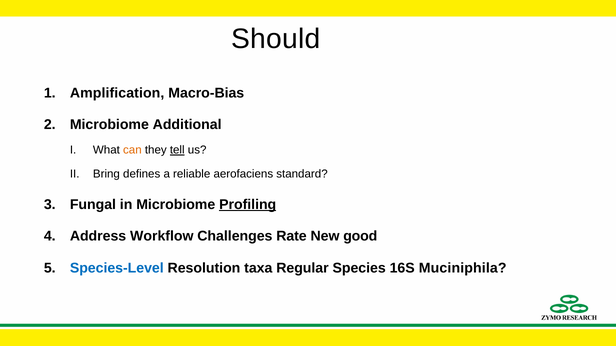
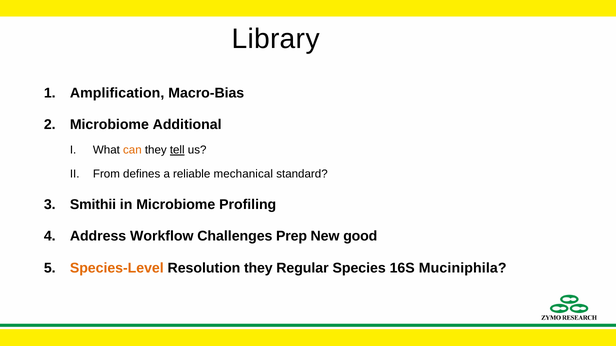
Should: Should -> Library
Bring: Bring -> From
aerofaciens: aerofaciens -> mechanical
Fungal: Fungal -> Smithii
Profiling underline: present -> none
Rate: Rate -> Prep
Species-Level colour: blue -> orange
Resolution taxa: taxa -> they
